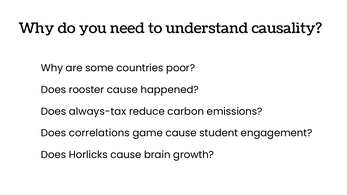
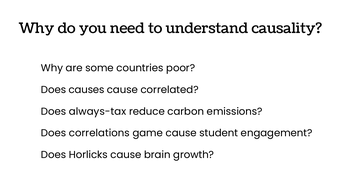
rooster: rooster -> causes
happened: happened -> correlated
